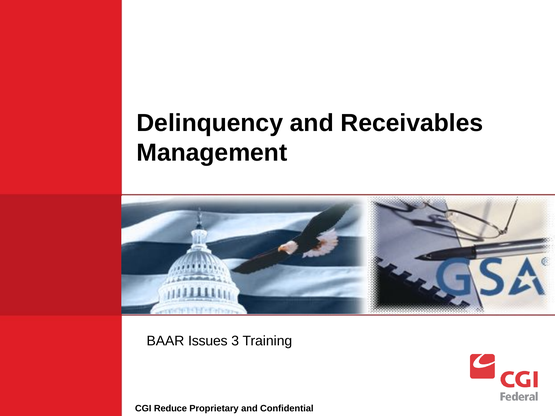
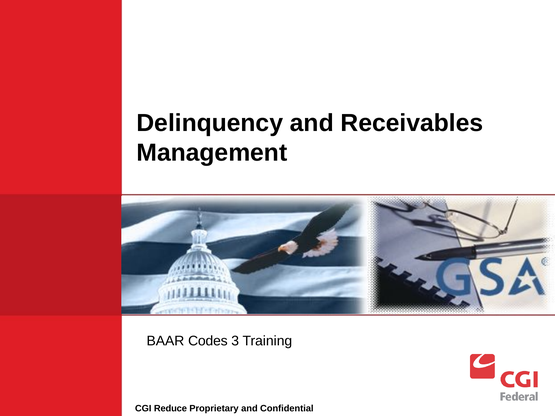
Issues: Issues -> Codes
